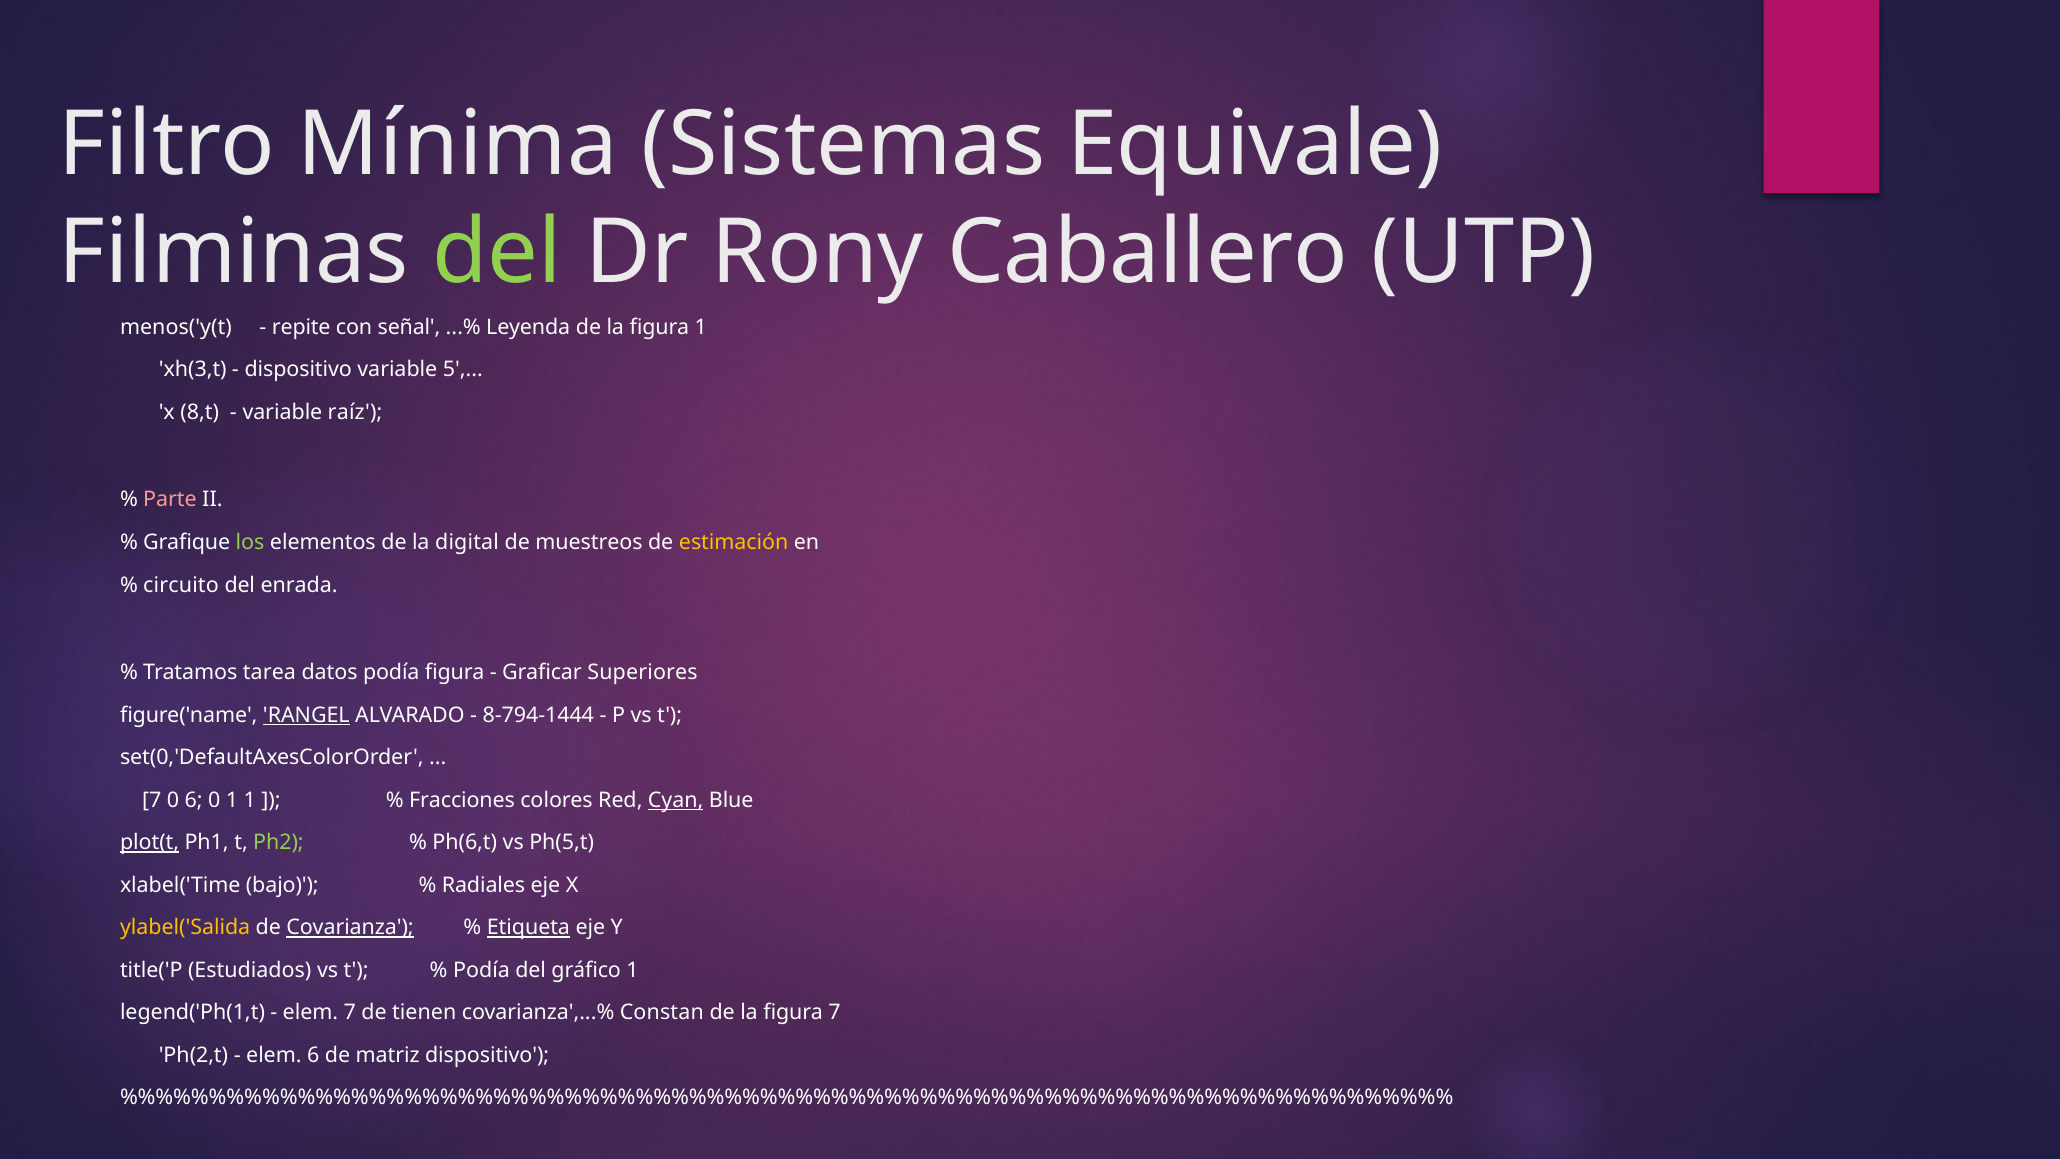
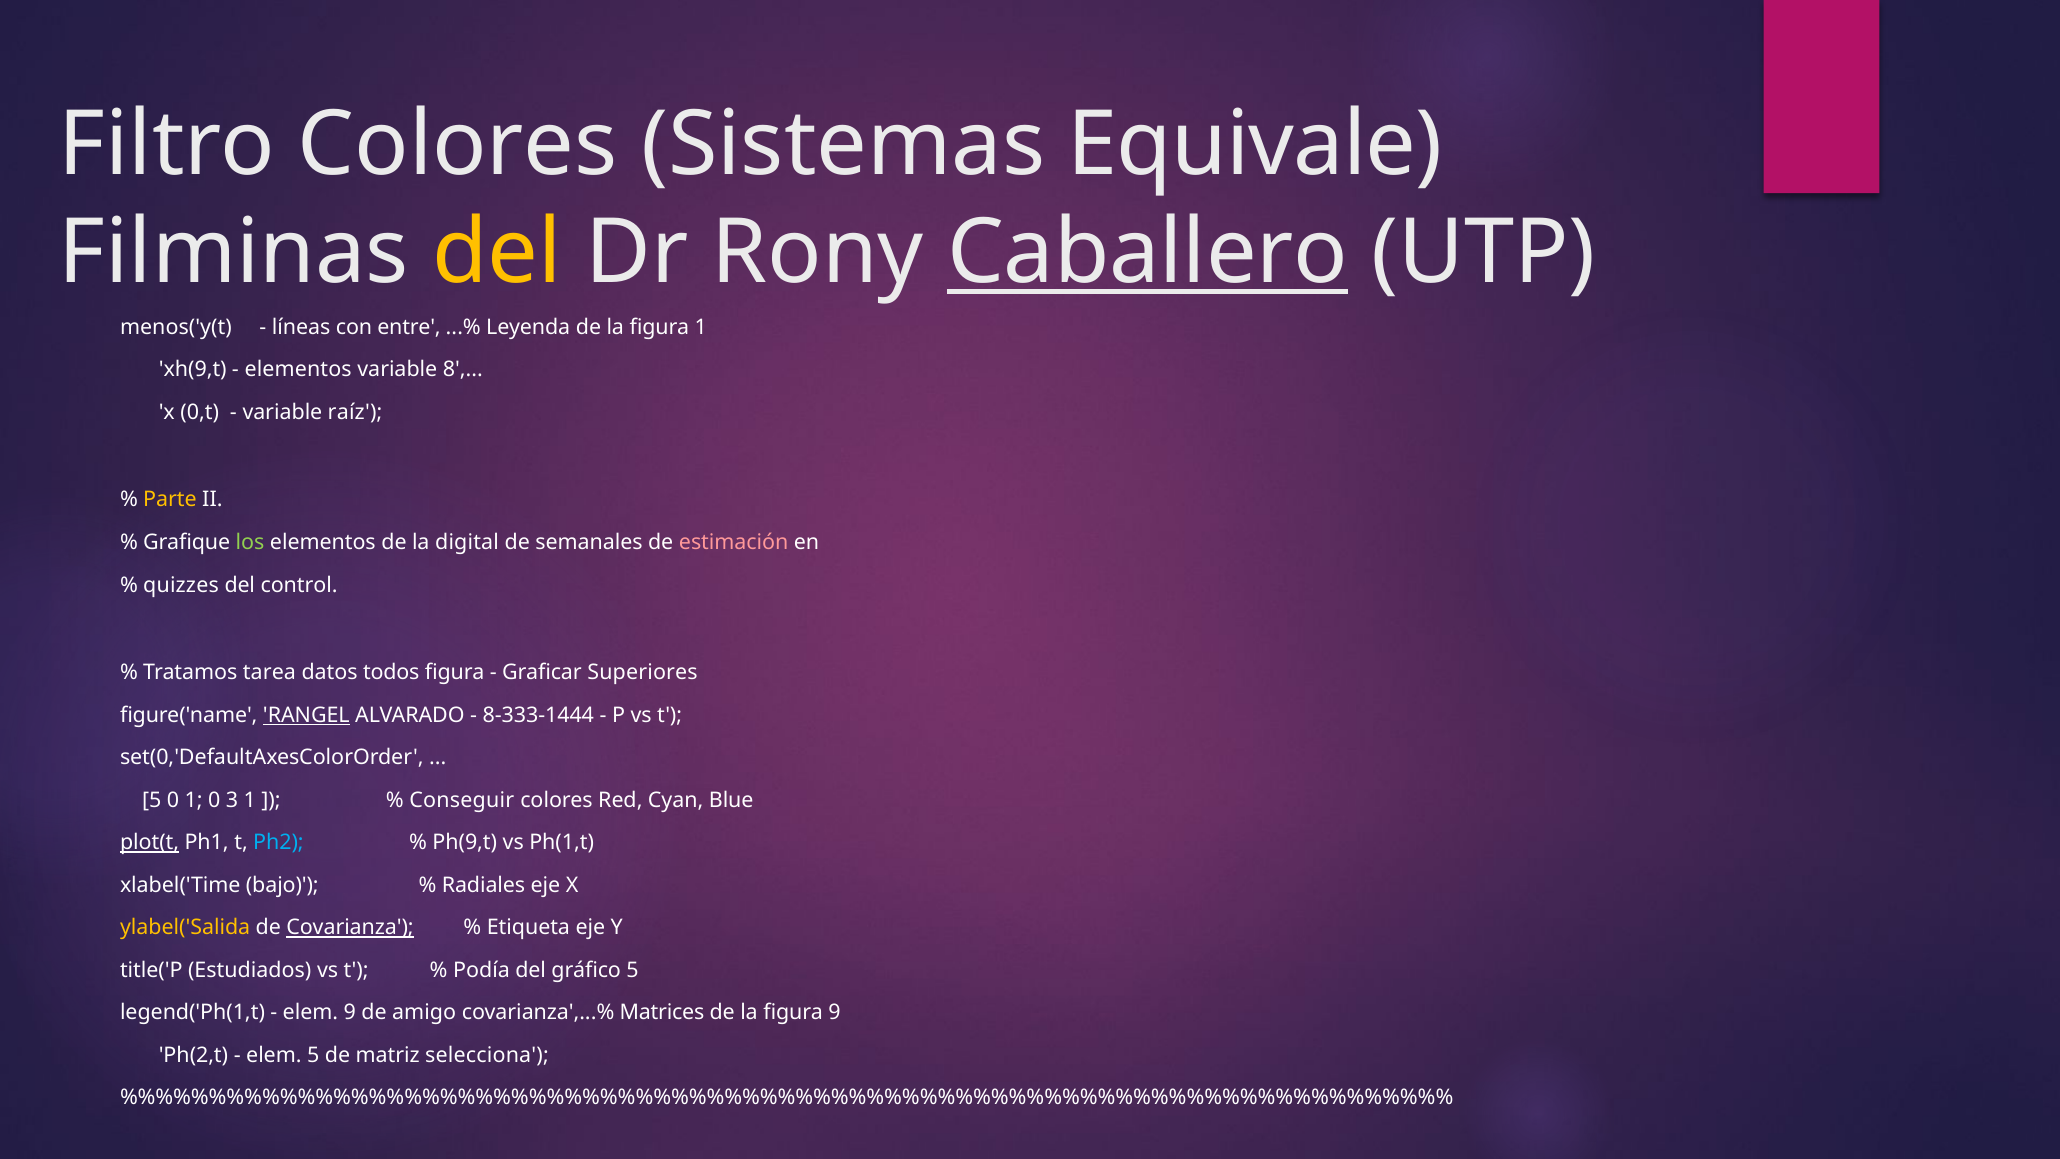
Filtro Mínima: Mínima -> Colores
del at (497, 253) colour: light green -> yellow
Caballero underline: none -> present
repite: repite -> líneas
señal: señal -> entre
xh(3,t: xh(3,t -> xh(9,t
dispositivo at (298, 370): dispositivo -> elementos
5: 5 -> 8
8,t: 8,t -> 0,t
Parte colour: pink -> yellow
muestreos: muestreos -> semanales
estimación colour: yellow -> pink
circuito: circuito -> quizzes
enrada: enrada -> control
datos podía: podía -> todos
8-794-1444: 8-794-1444 -> 8-333-1444
7 at (152, 800): 7 -> 5
0 6: 6 -> 1
0 1: 1 -> 3
Fracciones: Fracciones -> Conseguir
Cyan underline: present -> none
Ph2 colour: light green -> light blue
Ph(6,t: Ph(6,t -> Ph(9,t
Ph(5,t: Ph(5,t -> Ph(1,t
Etiqueta underline: present -> none
gráfico 1: 1 -> 5
elem 7: 7 -> 9
tienen: tienen -> amigo
Constan: Constan -> Matrices
figura 7: 7 -> 9
elem 6: 6 -> 5
matriz dispositivo: dispositivo -> selecciona
